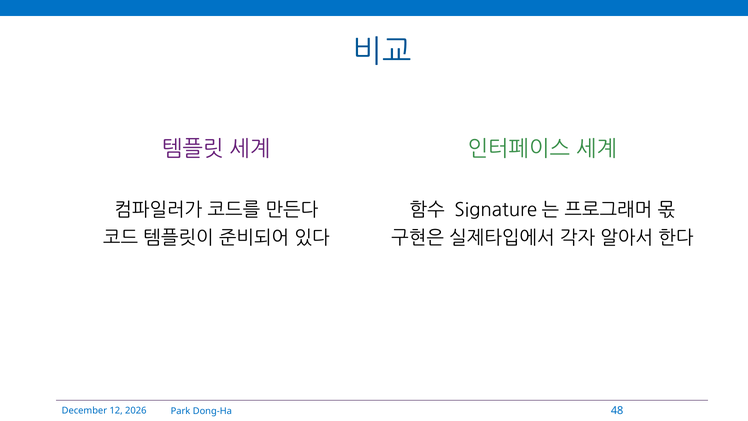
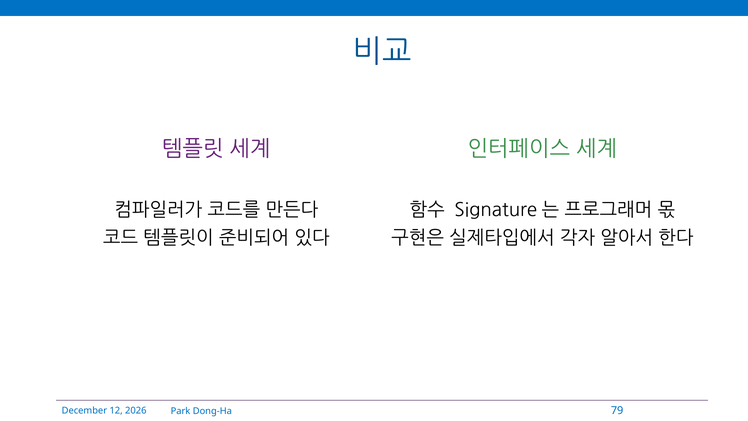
48: 48 -> 79
